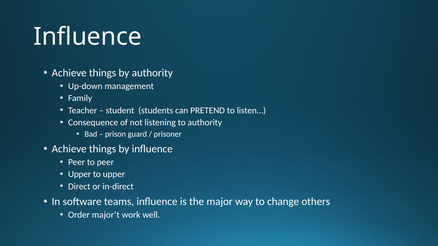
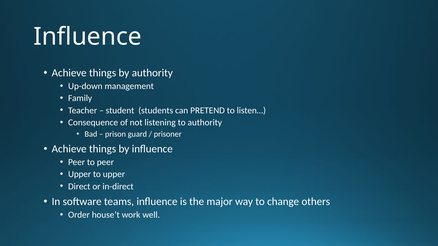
major’t: major’t -> house’t
